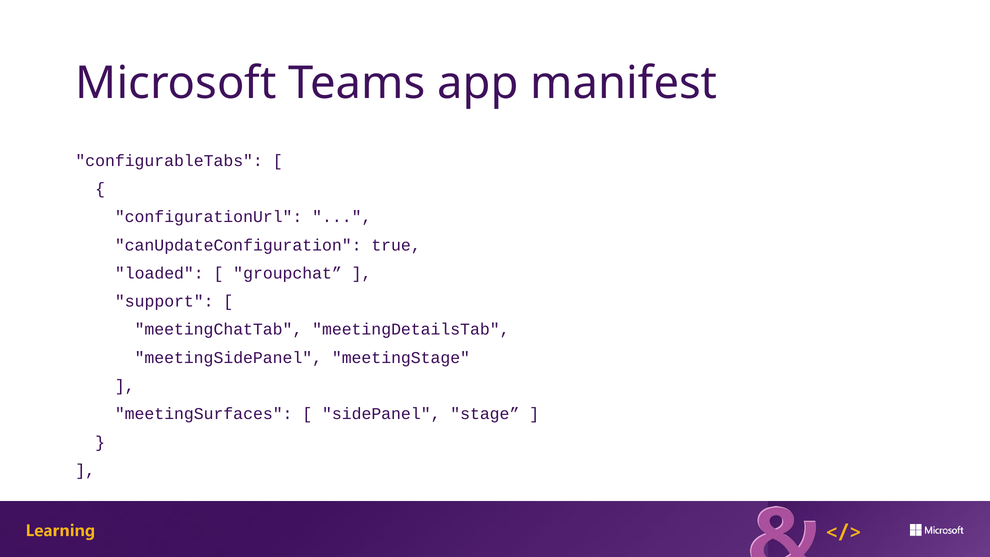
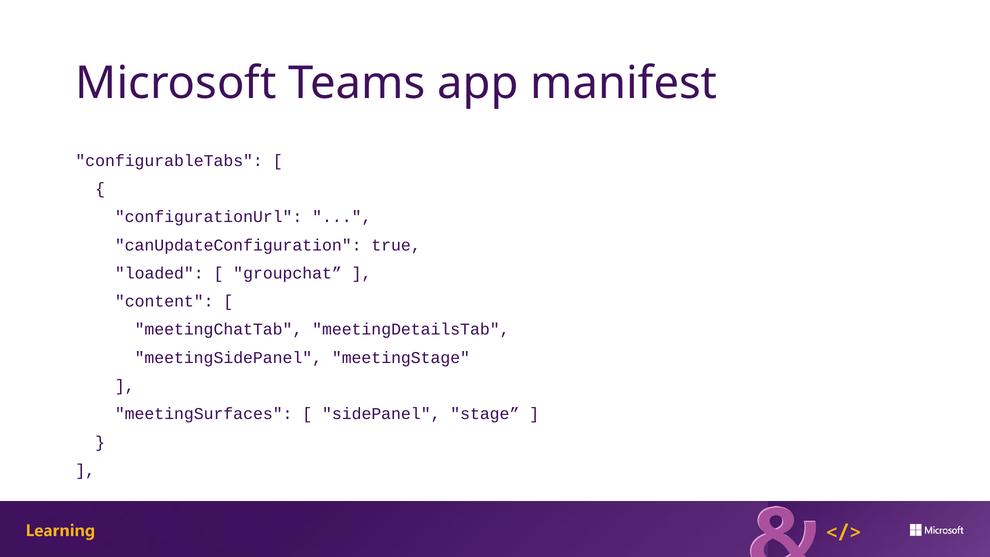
support: support -> content
